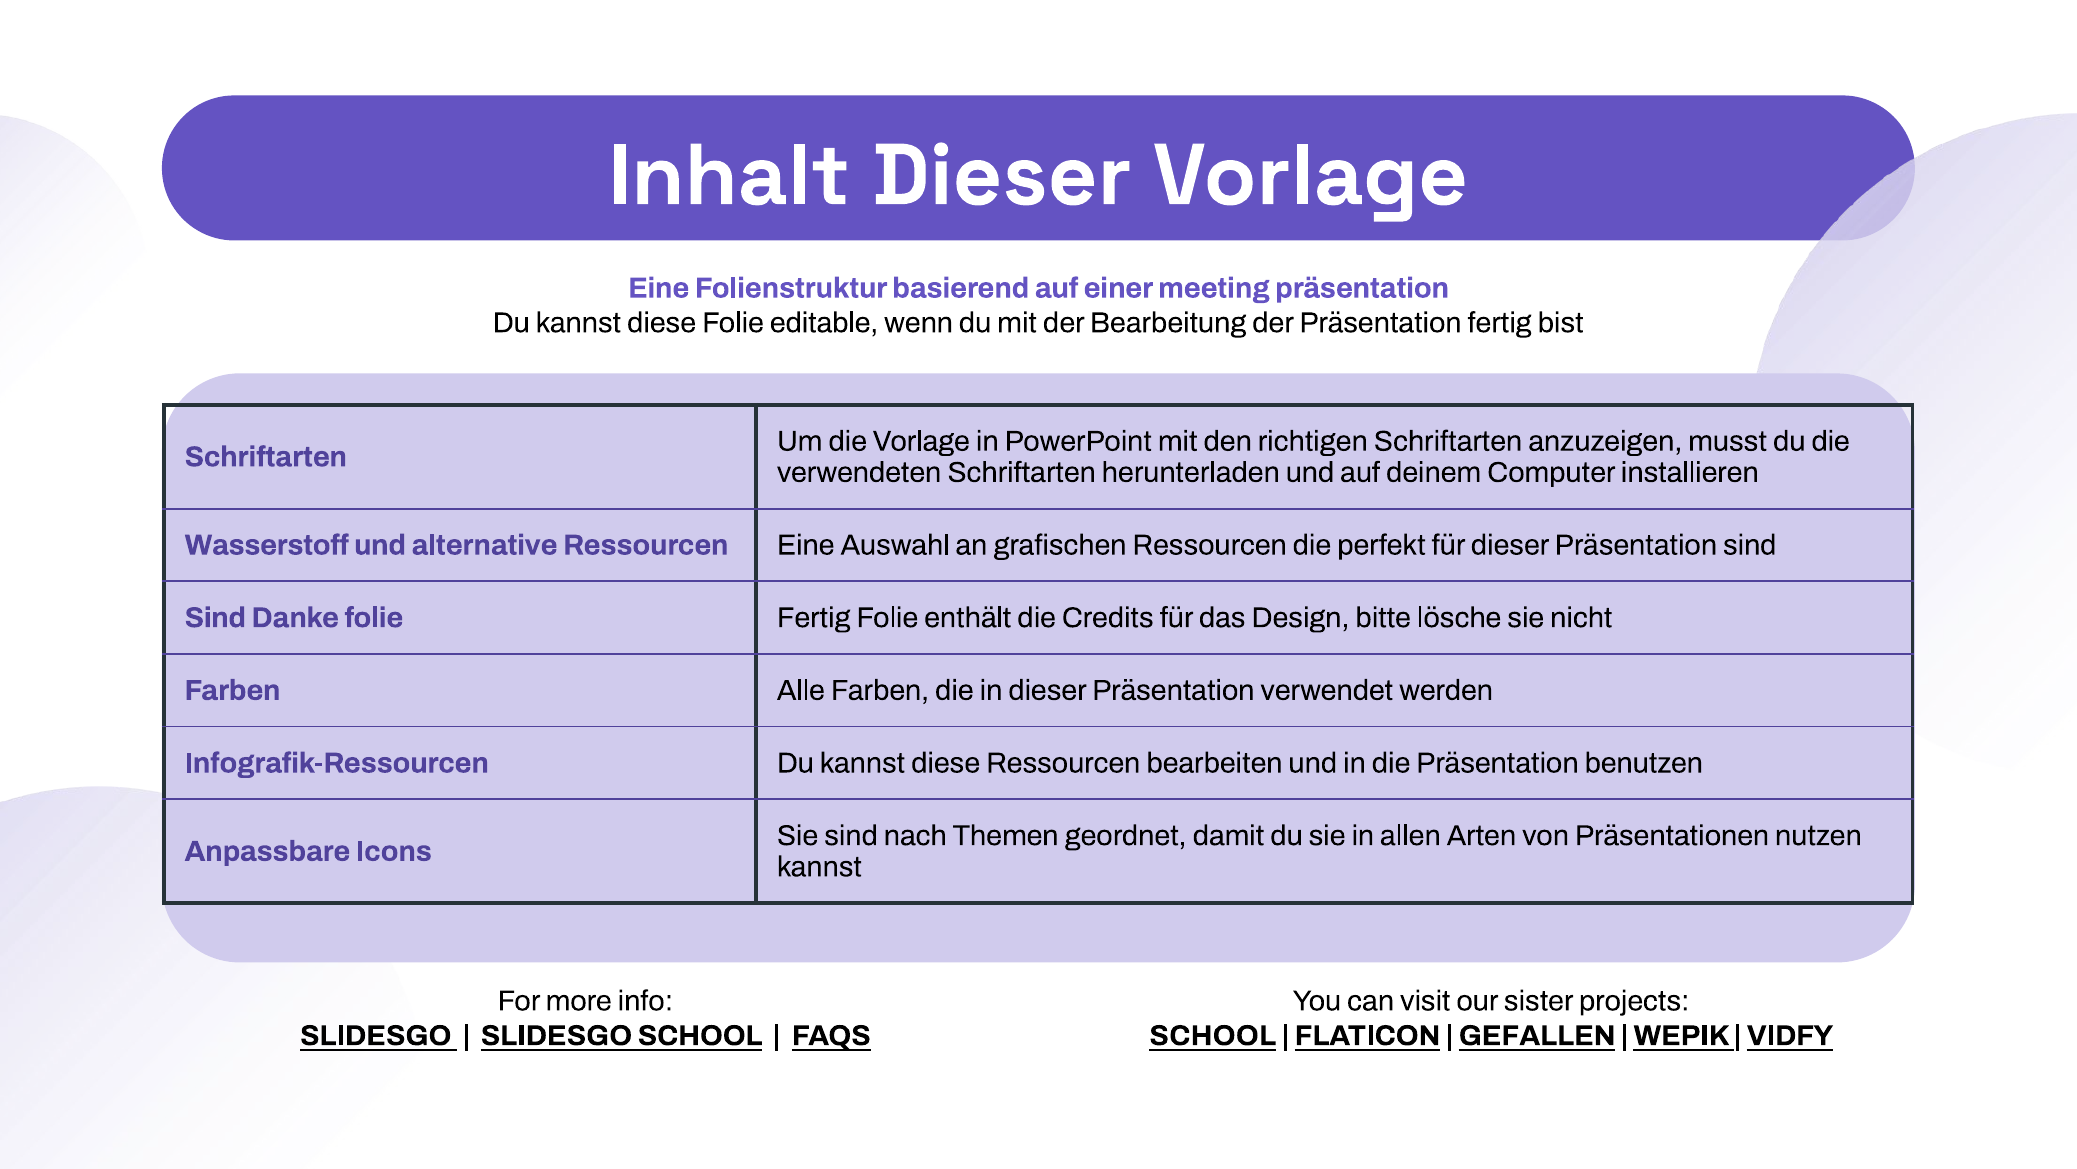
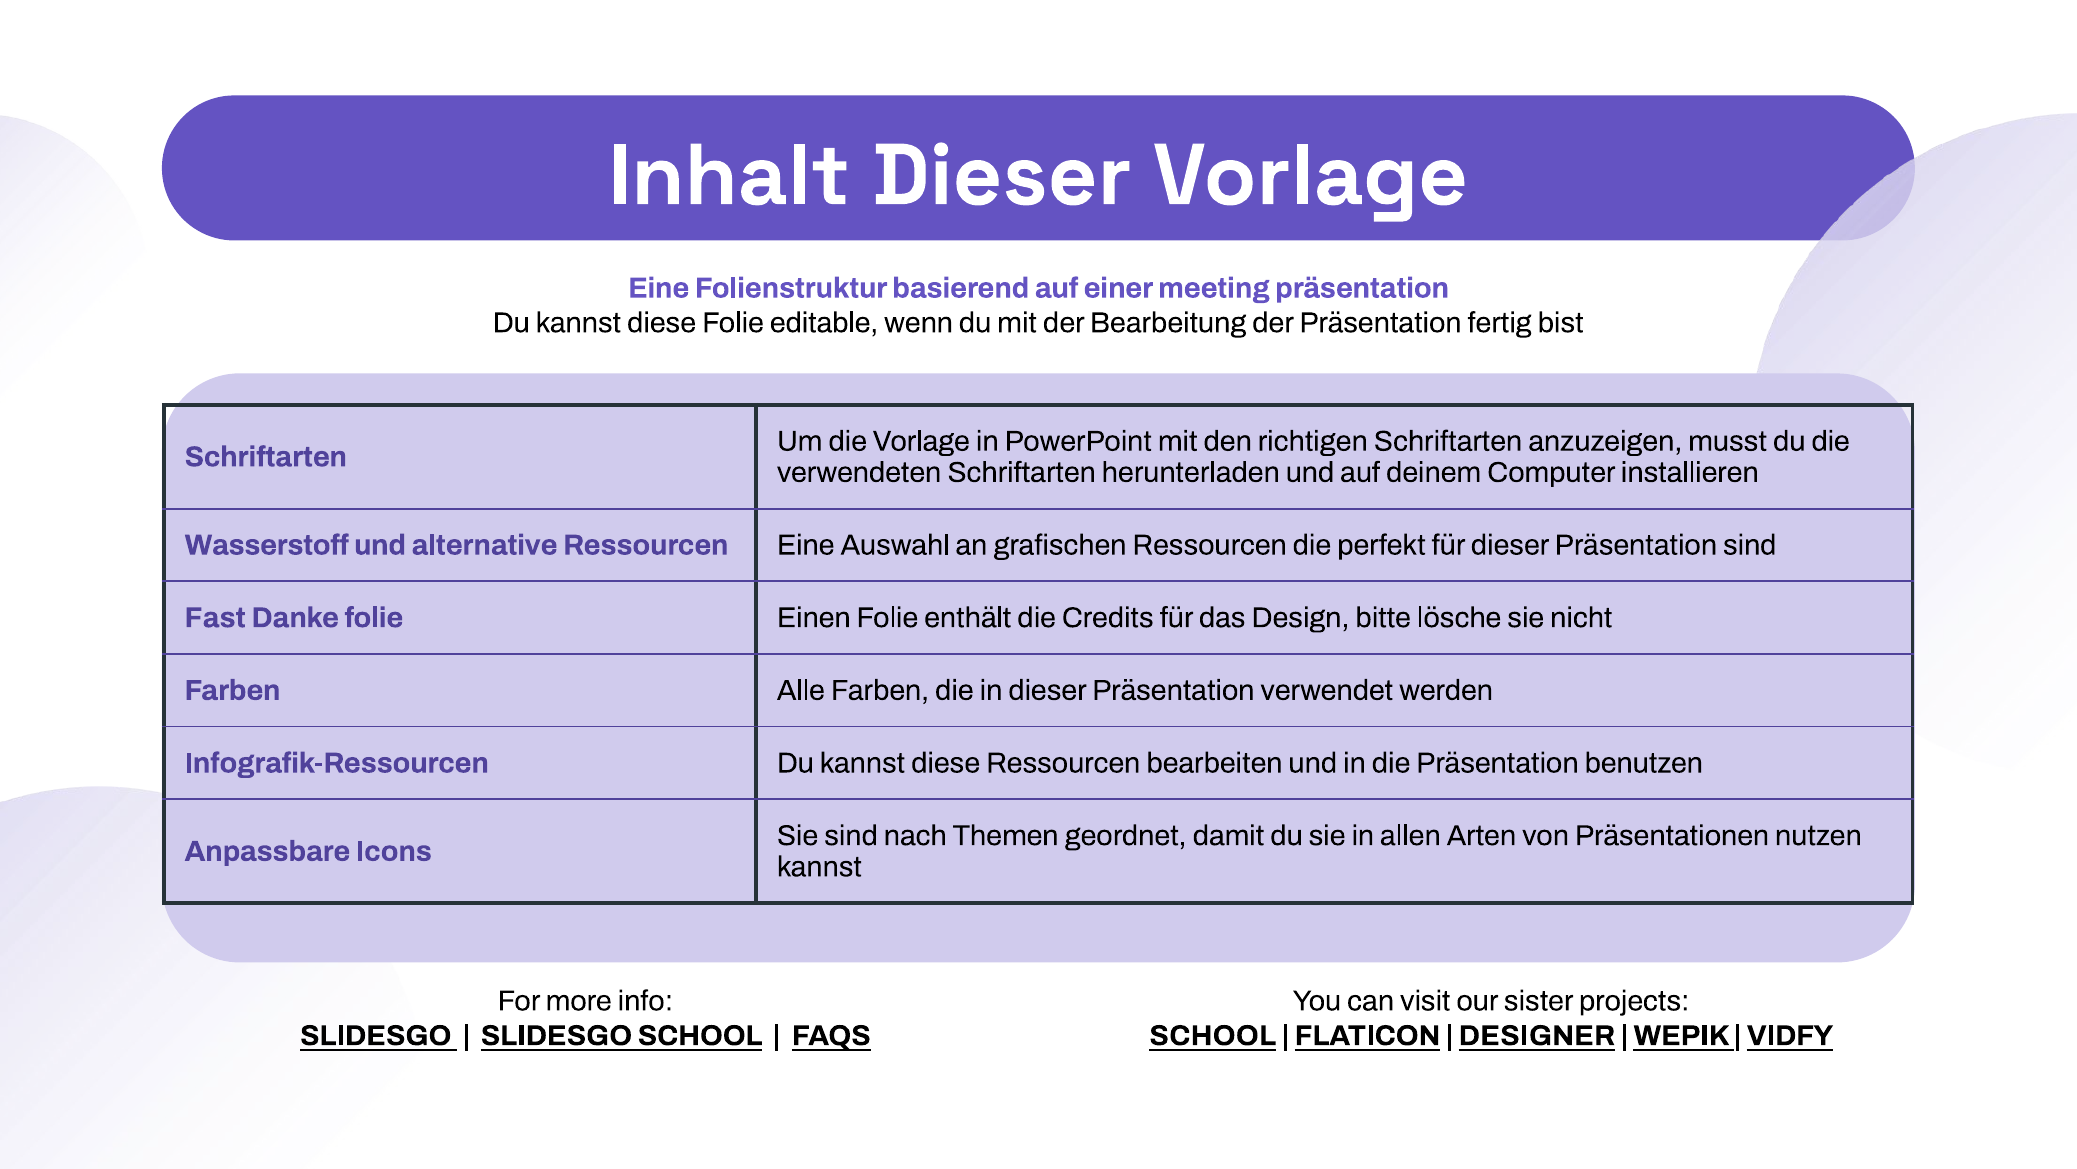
Sind at (215, 617): Sind -> Fast
folie Fertig: Fertig -> Einen
GEFALLEN: GEFALLEN -> DESIGNER
